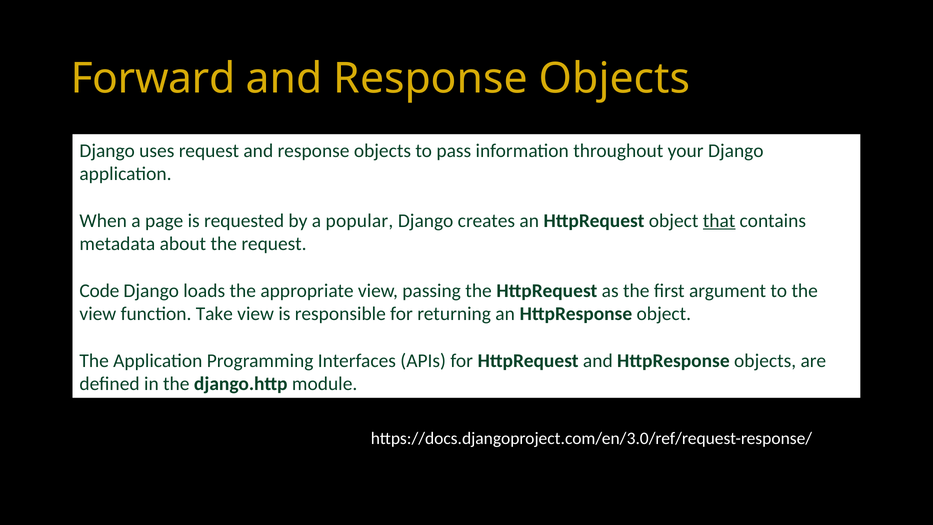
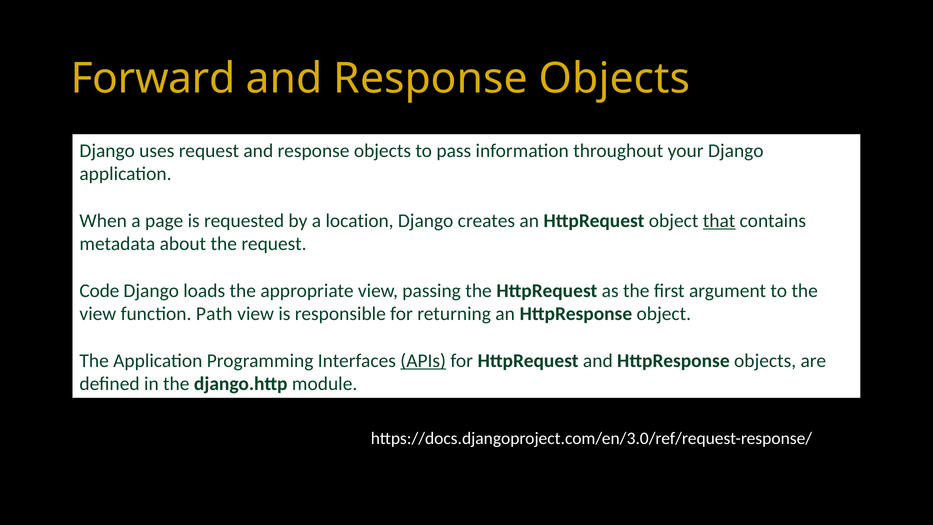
popular: popular -> location
Take: Take -> Path
APIs underline: none -> present
